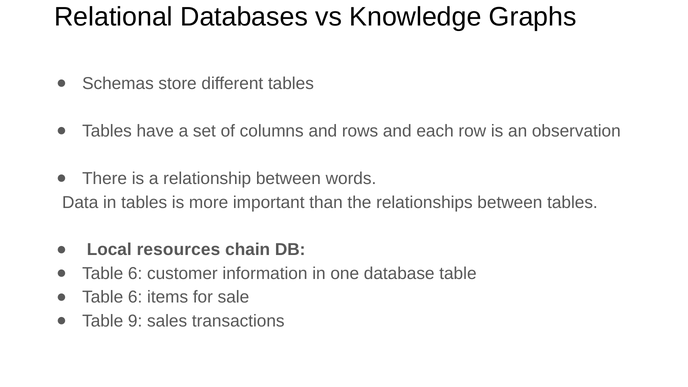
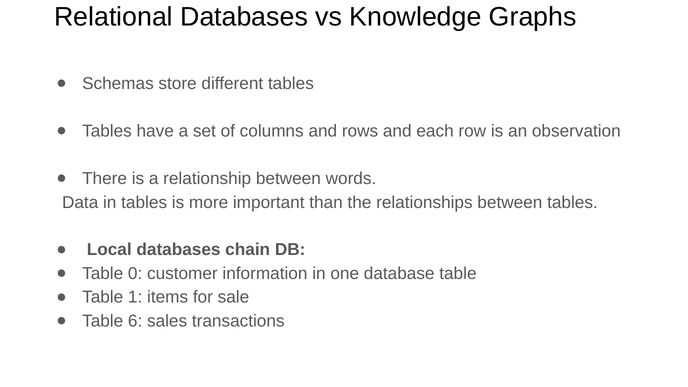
Local resources: resources -> databases
6 at (135, 274): 6 -> 0
6 at (135, 297): 6 -> 1
9: 9 -> 6
